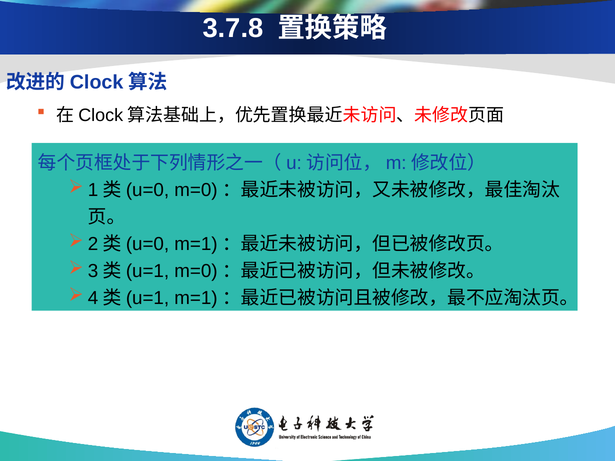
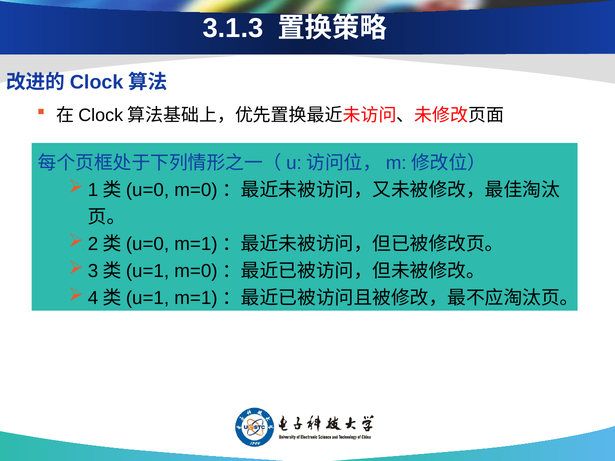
3.7.8: 3.7.8 -> 3.1.3
